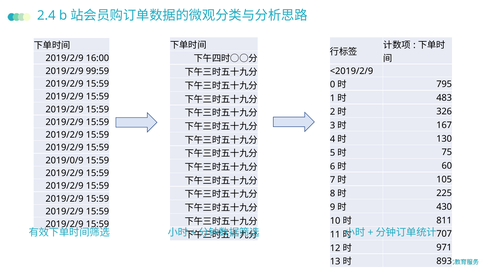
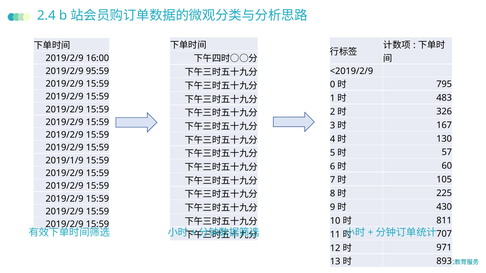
99:59: 99:59 -> 95:59
75: 75 -> 57
2019/0/9: 2019/0/9 -> 2019/1/9
